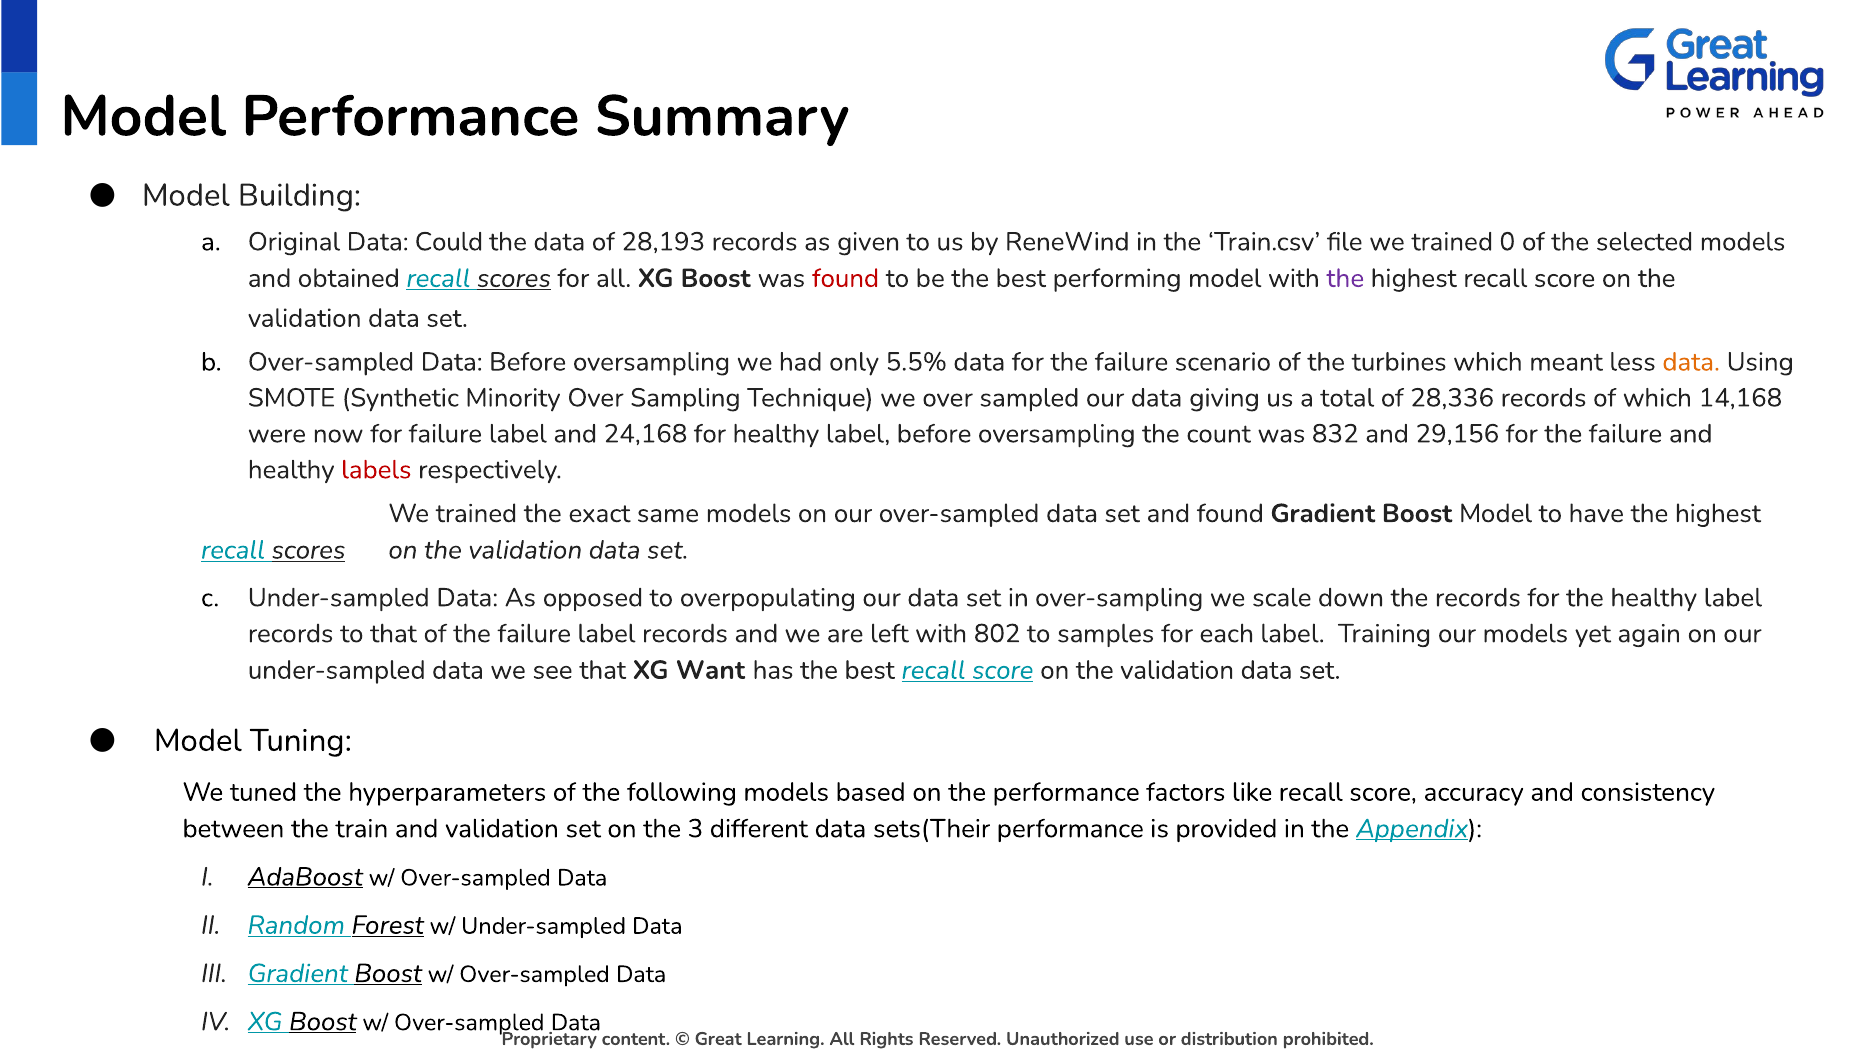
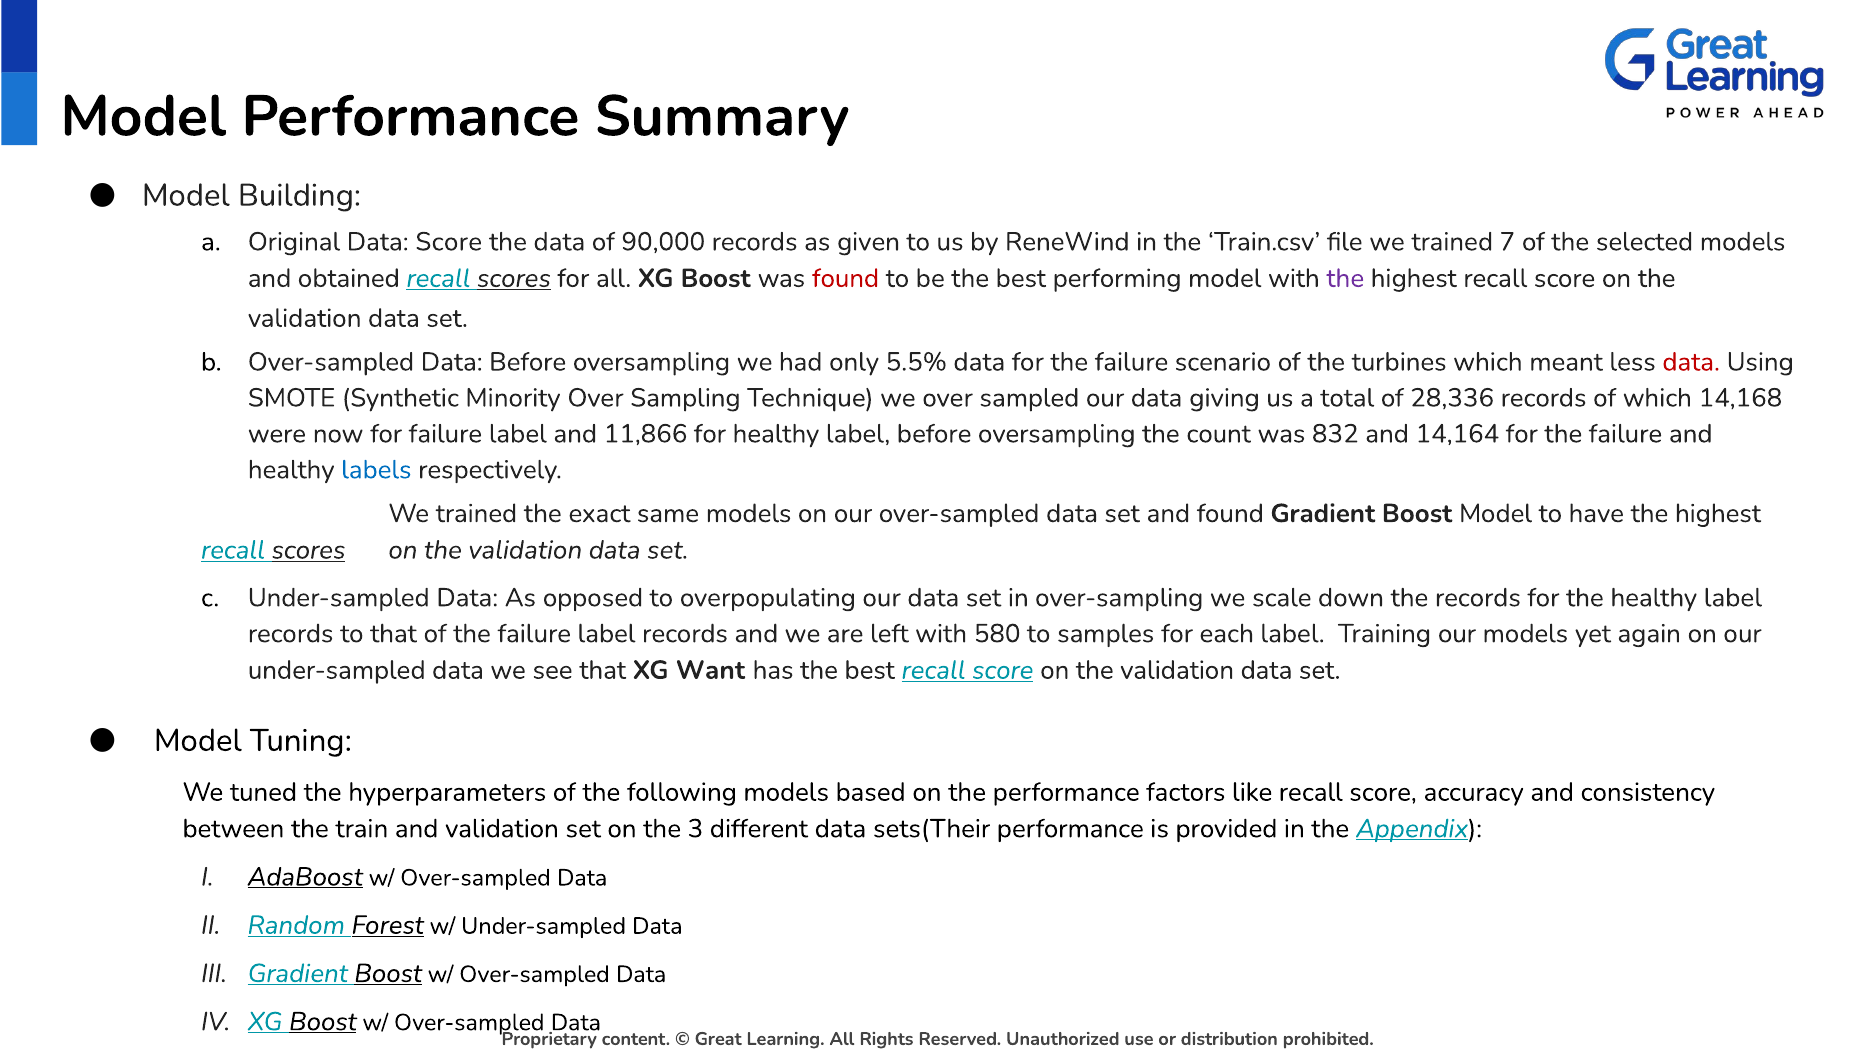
Data Could: Could -> Score
28,193: 28,193 -> 90,000
0: 0 -> 7
data at (1691, 362) colour: orange -> red
24,168: 24,168 -> 11,866
29,156: 29,156 -> 14,164
labels colour: red -> blue
802: 802 -> 580
